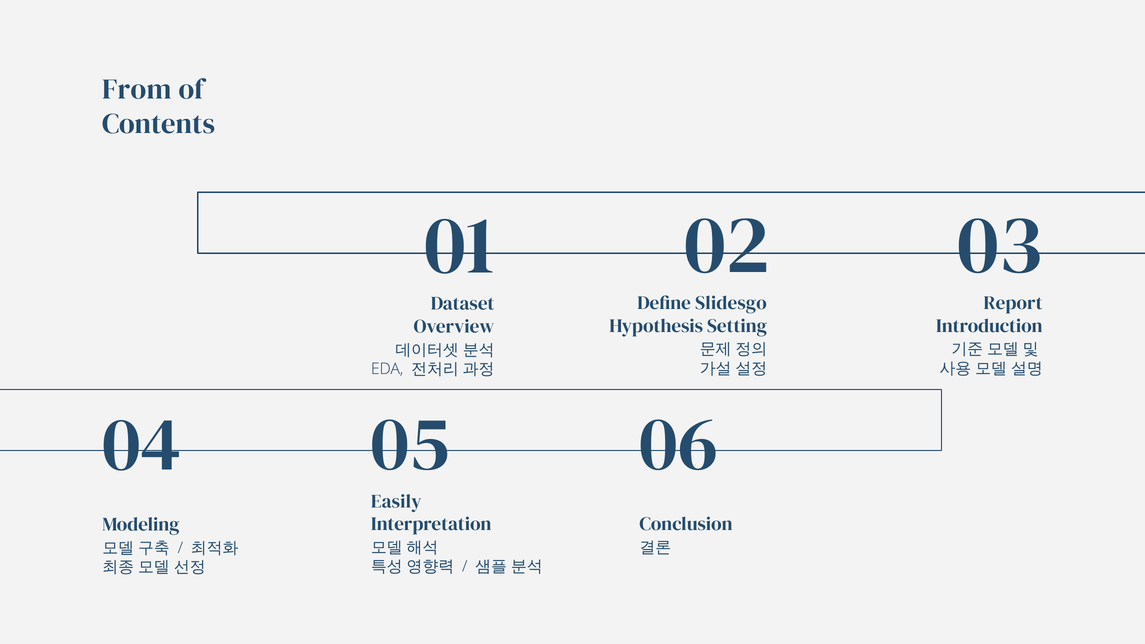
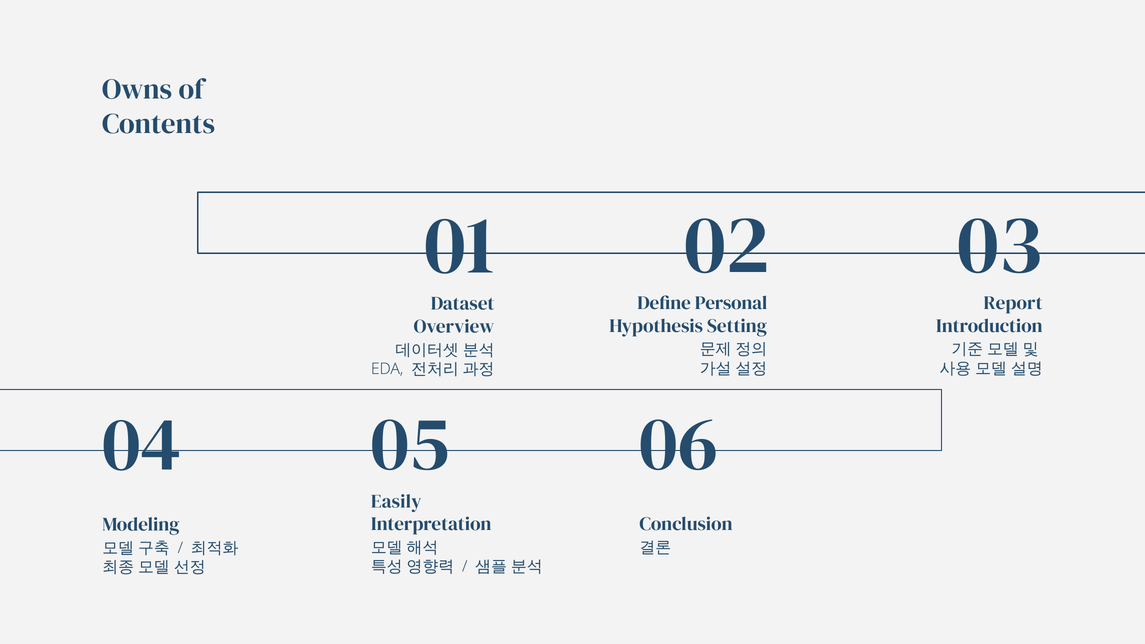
From: From -> Owns
Slidesgo: Slidesgo -> Personal
